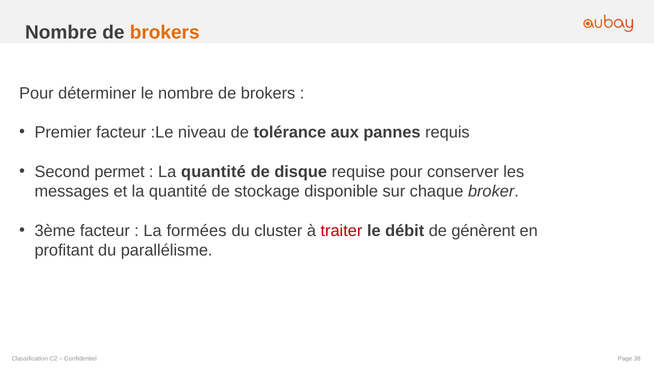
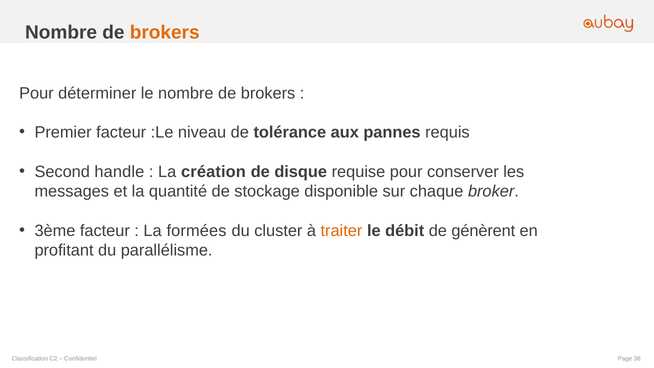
permet: permet -> handle
quantité at (213, 172): quantité -> création
traiter colour: red -> orange
